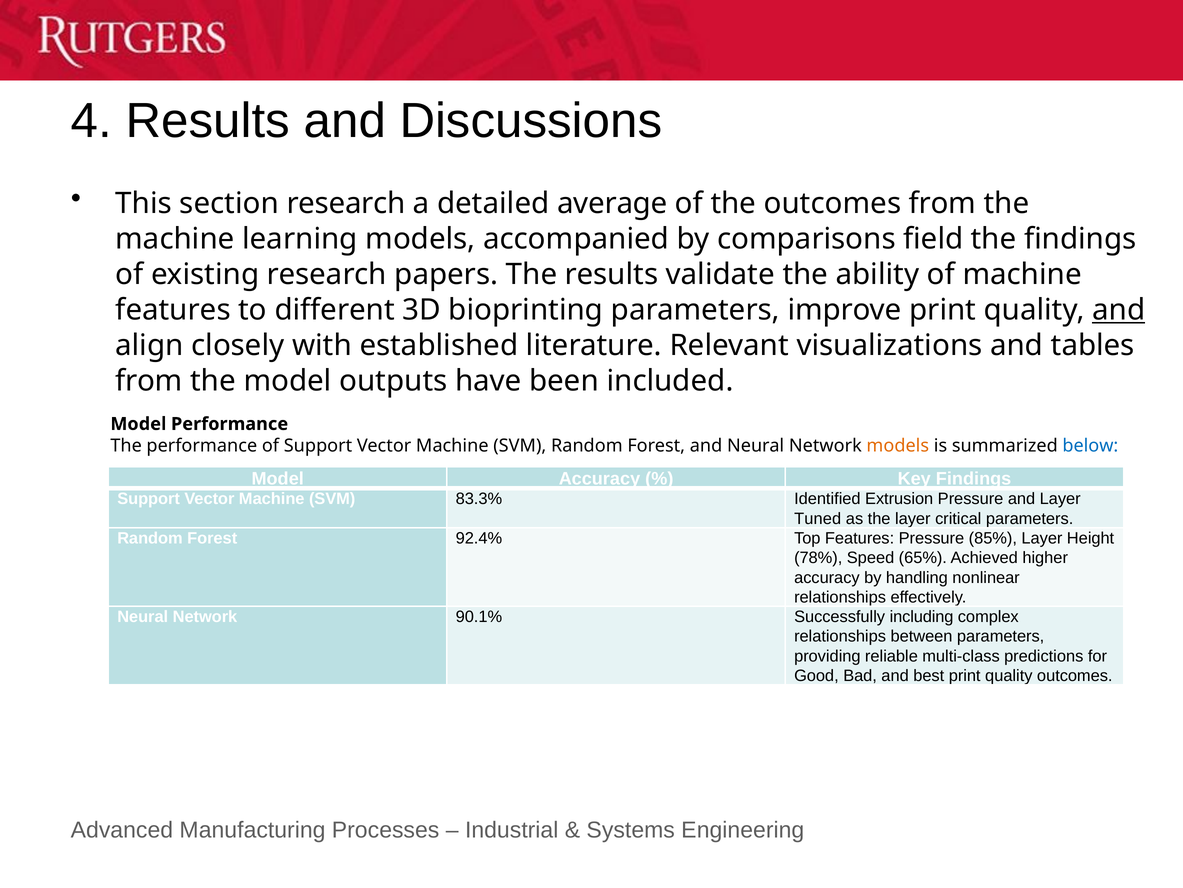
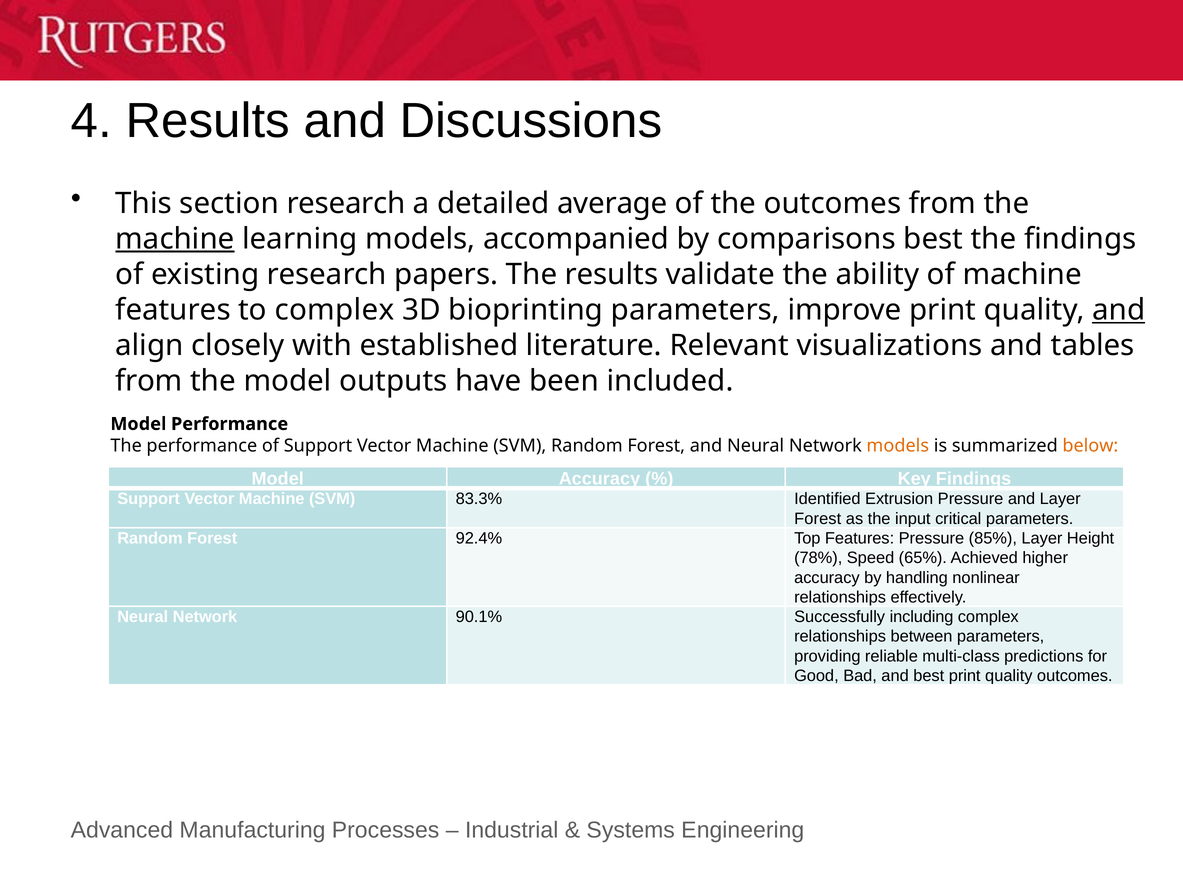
machine at (175, 239) underline: none -> present
comparisons field: field -> best
to different: different -> complex
below colour: blue -> orange
Tuned at (818, 518): Tuned -> Forest
the layer: layer -> input
